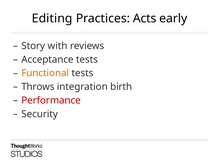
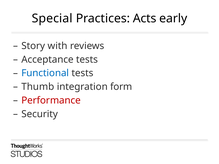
Editing: Editing -> Special
Functional colour: orange -> blue
Throws: Throws -> Thumb
birth: birth -> form
